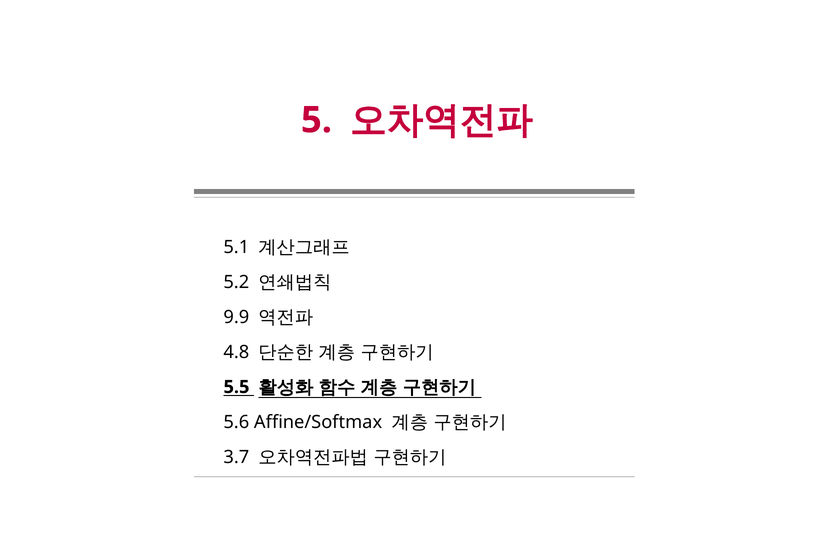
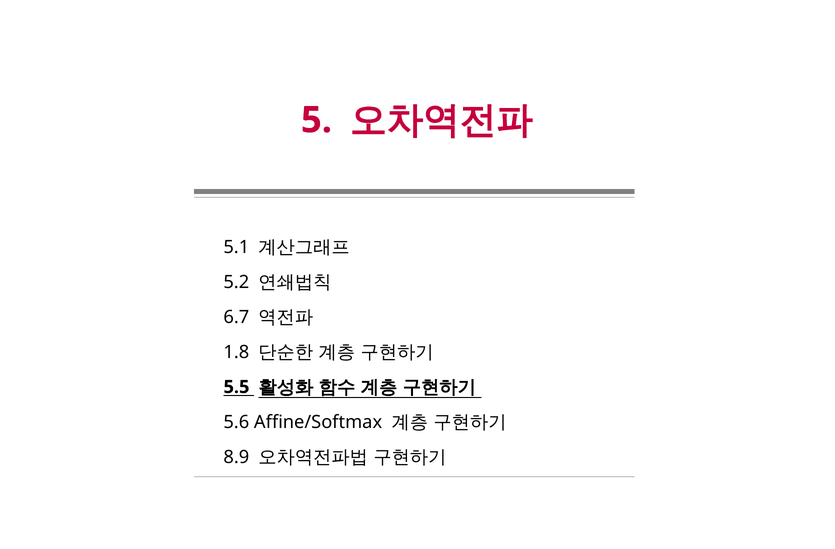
9.9: 9.9 -> 6.7
4.8: 4.8 -> 1.8
3.7: 3.7 -> 8.9
